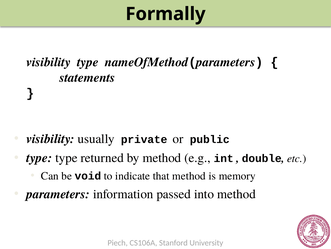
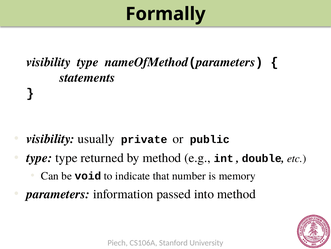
that method: method -> number
